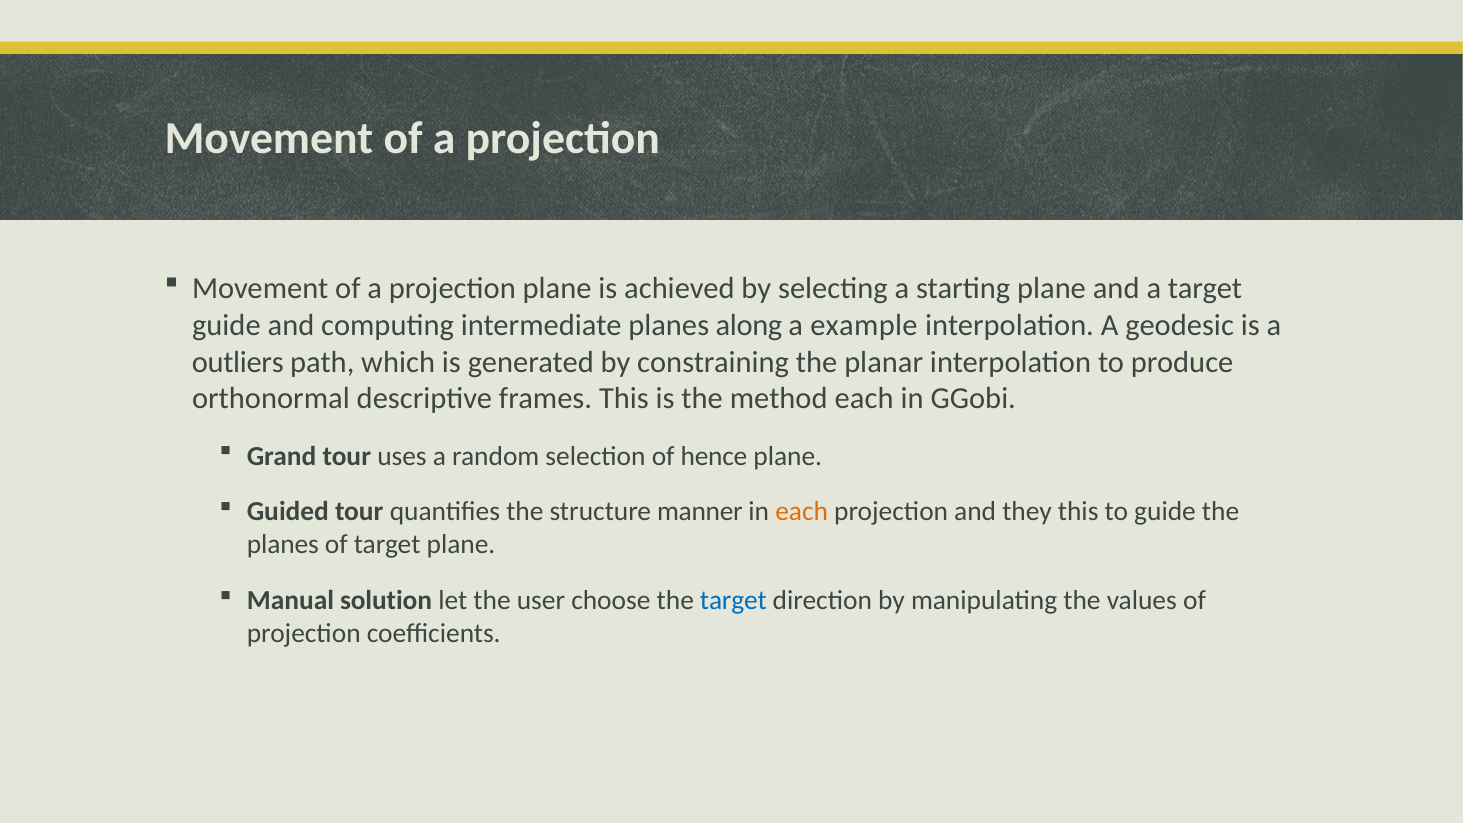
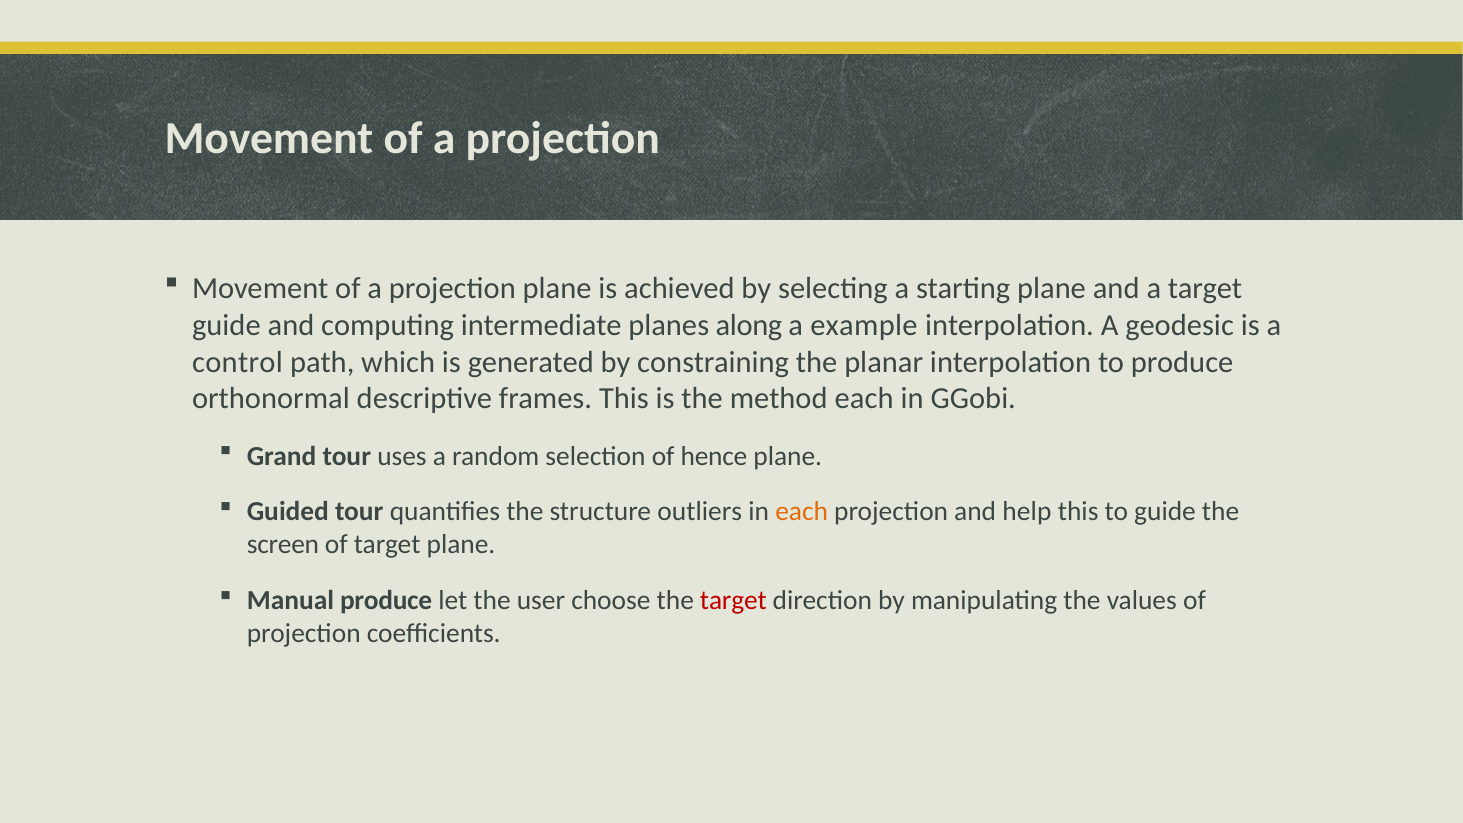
outliers: outliers -> control
manner: manner -> outliers
they: they -> help
planes at (283, 545): planes -> screen
Manual solution: solution -> produce
target at (733, 600) colour: blue -> red
